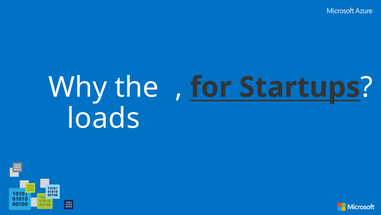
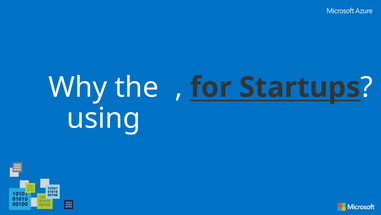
loads: loads -> using
